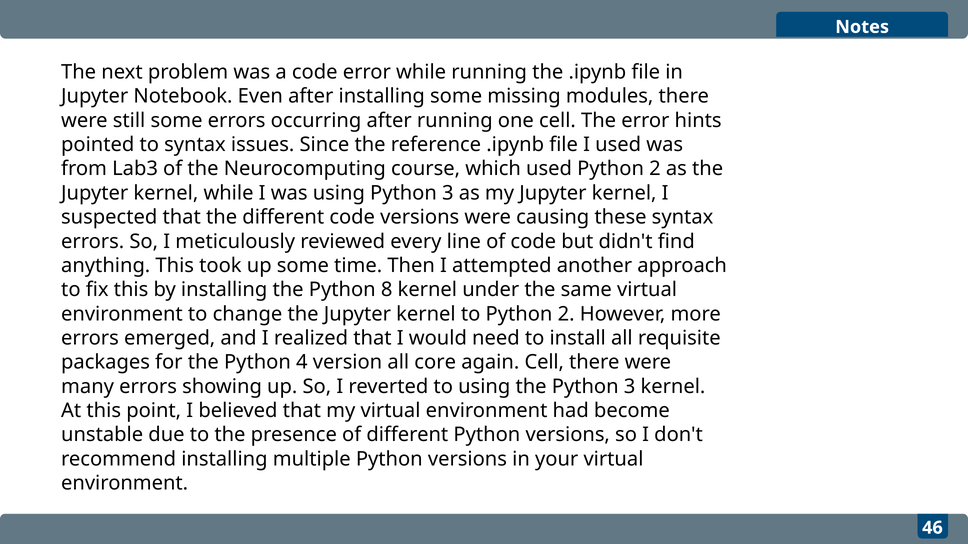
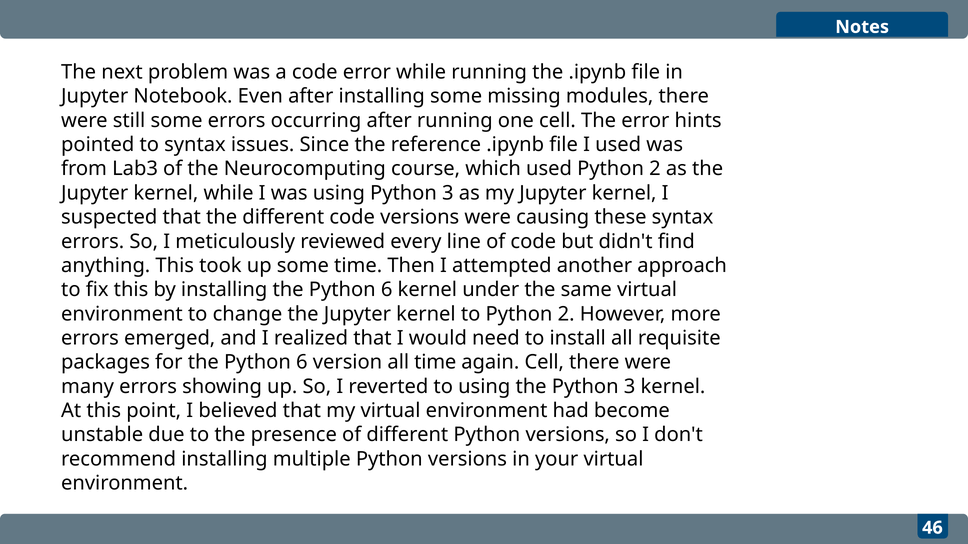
installing the Python 8: 8 -> 6
for the Python 4: 4 -> 6
all core: core -> time
